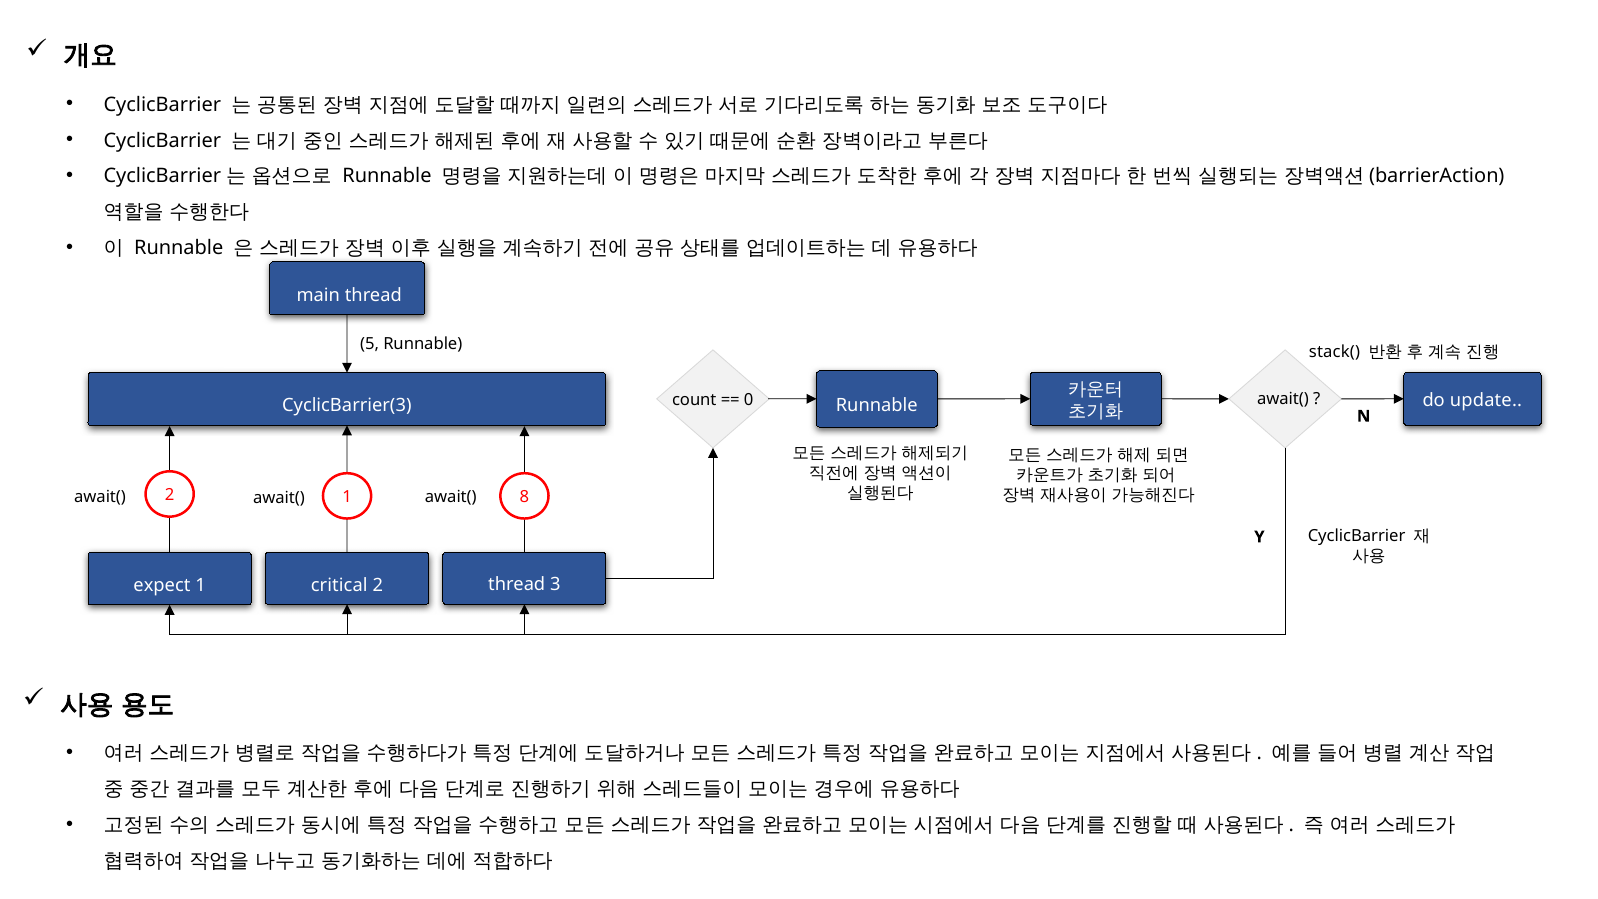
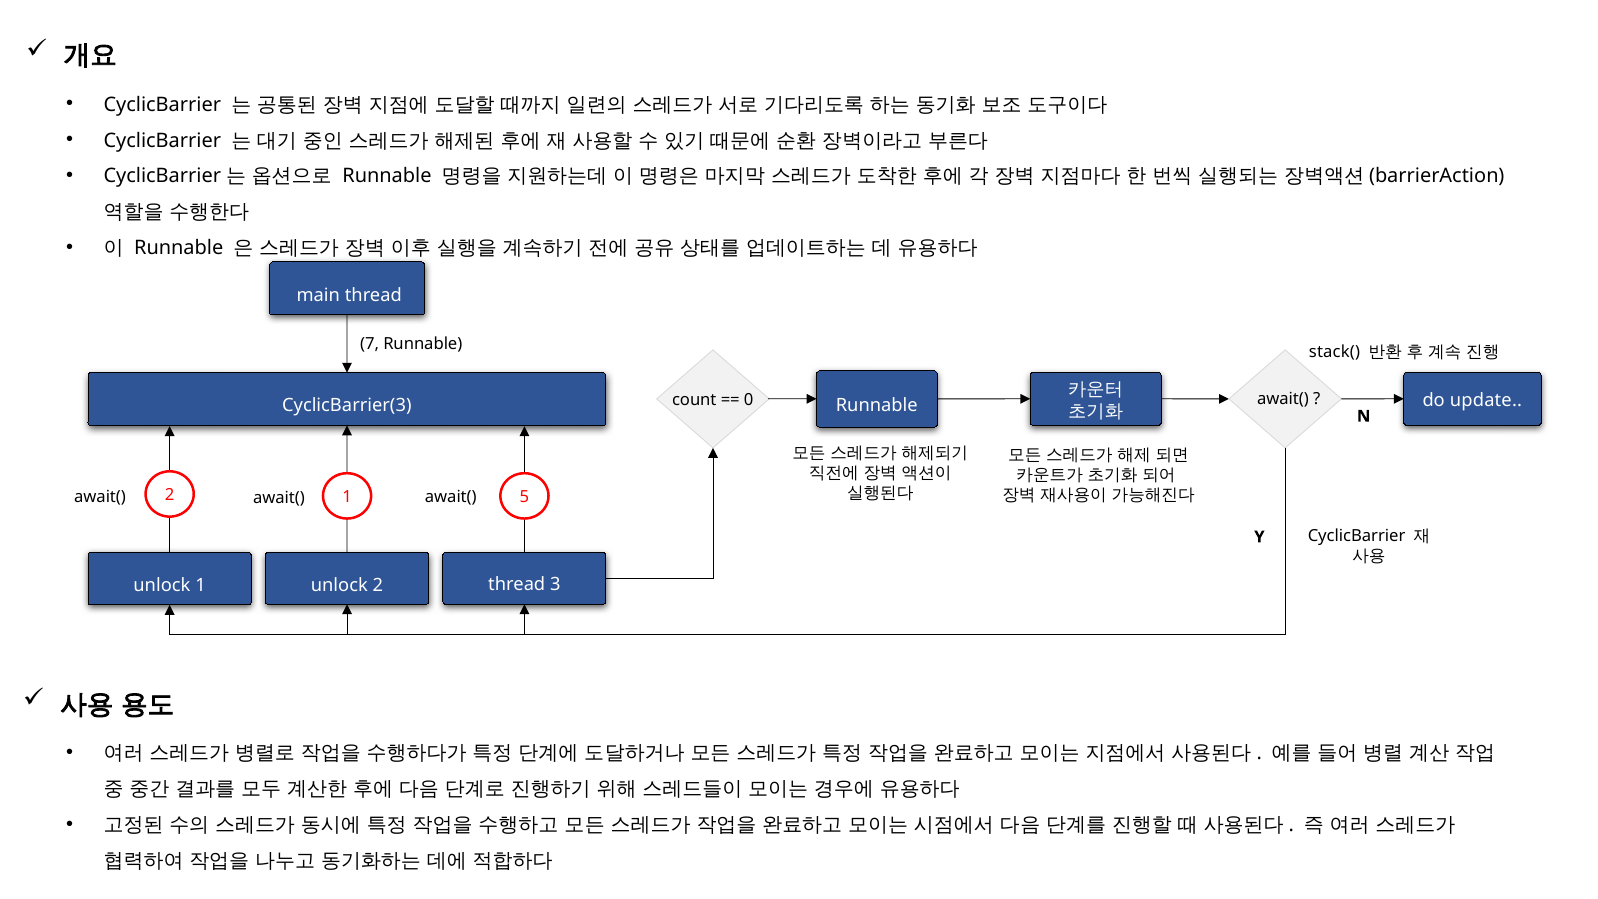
5: 5 -> 7
8: 8 -> 5
expect at (162, 585): expect -> unlock
1 critical: critical -> unlock
